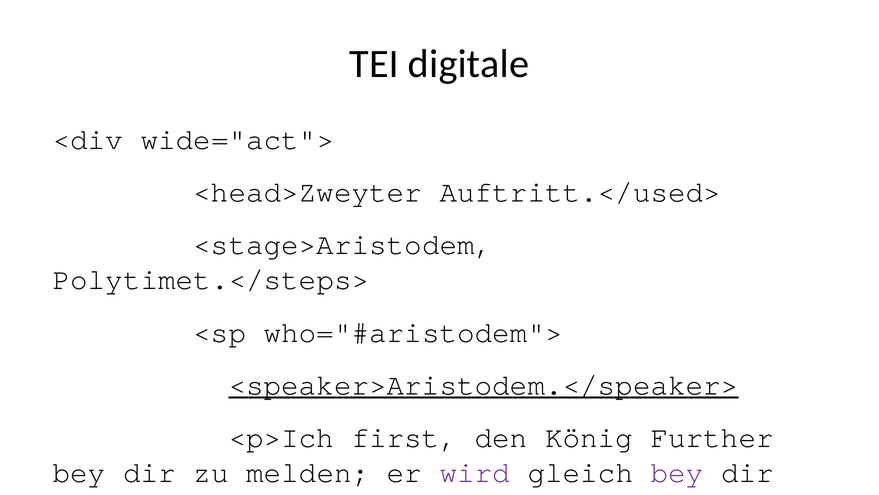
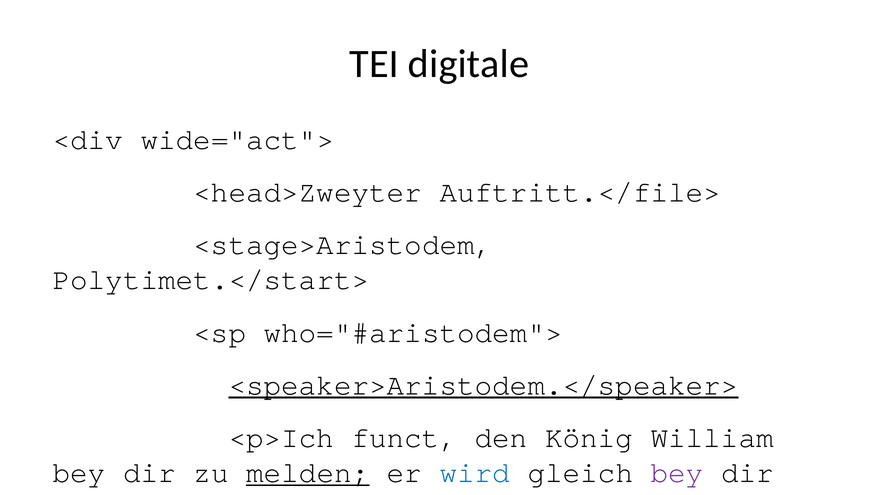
Auftritt.</used>: Auftritt.</used> -> Auftritt.</file>
Polytimet.</steps>: Polytimet.</steps> -> Polytimet.</start>
first: first -> funct
Further: Further -> William
melden underline: none -> present
wird colour: purple -> blue
